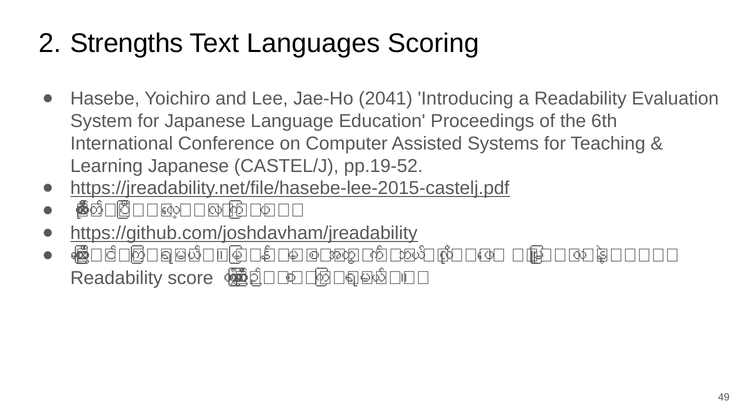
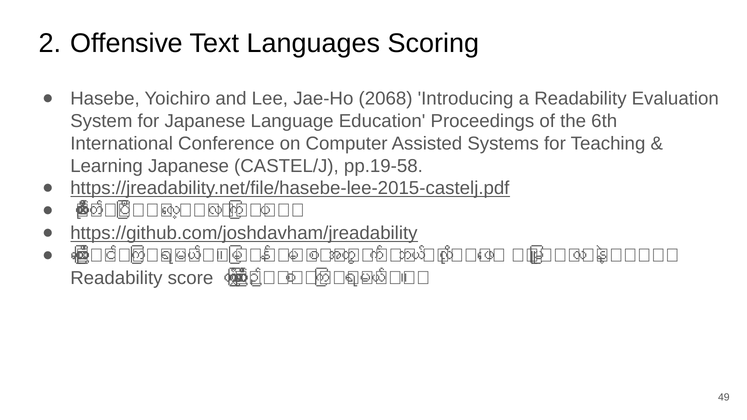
Strengths: Strengths -> Offensive
2041: 2041 -> 2068
pp.19-52: pp.19-52 -> pp.19-58
